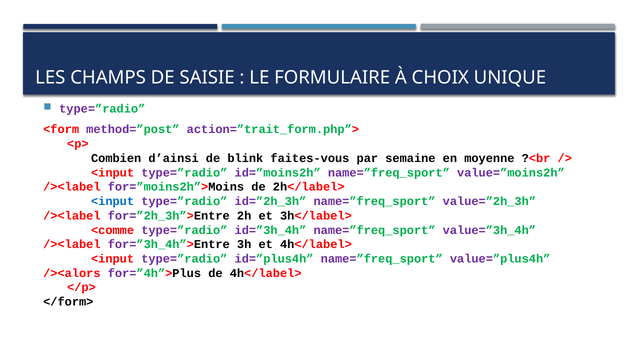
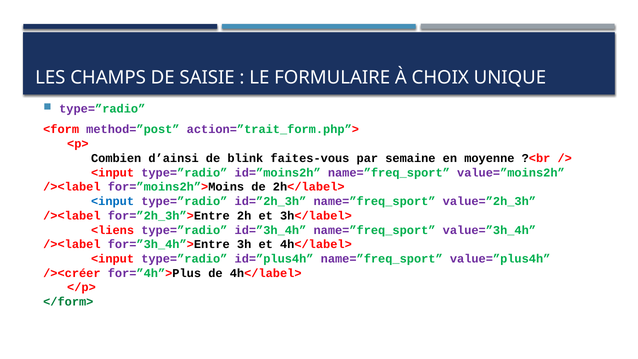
<comme: <comme -> <liens
/><alors: /><alors -> /><créer
</form> colour: black -> green
